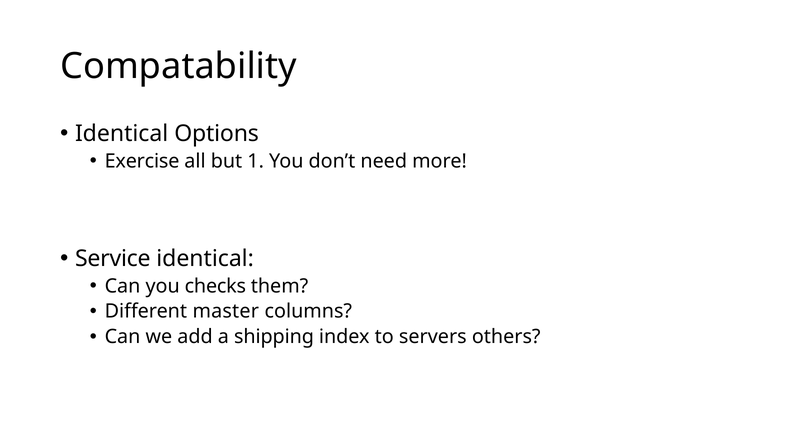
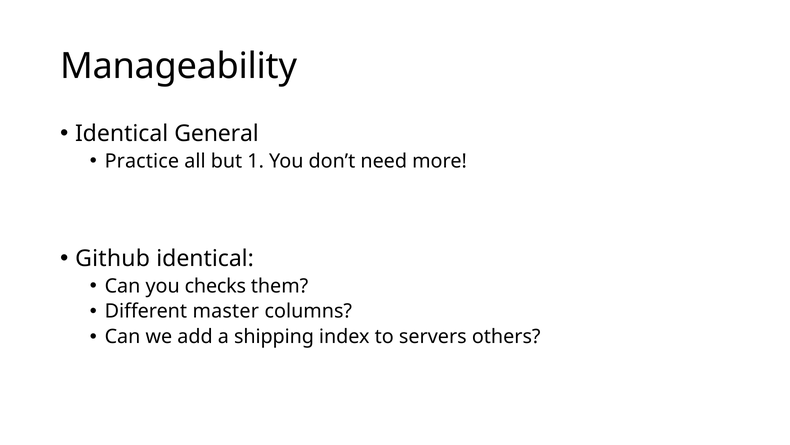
Compatability: Compatability -> Manageability
Options: Options -> General
Exercise: Exercise -> Practice
Service: Service -> Github
